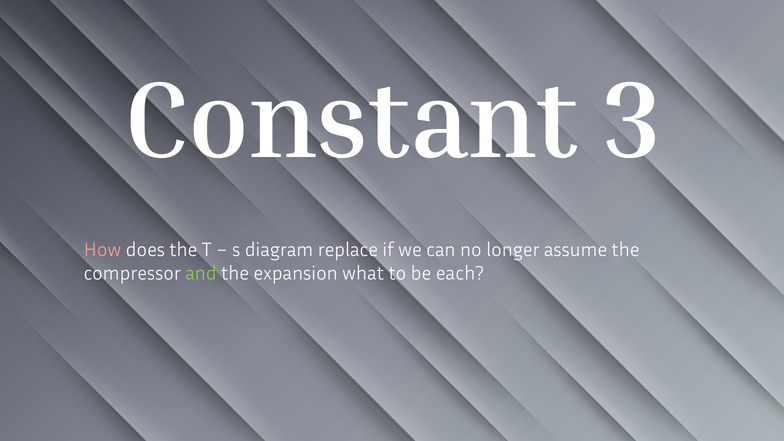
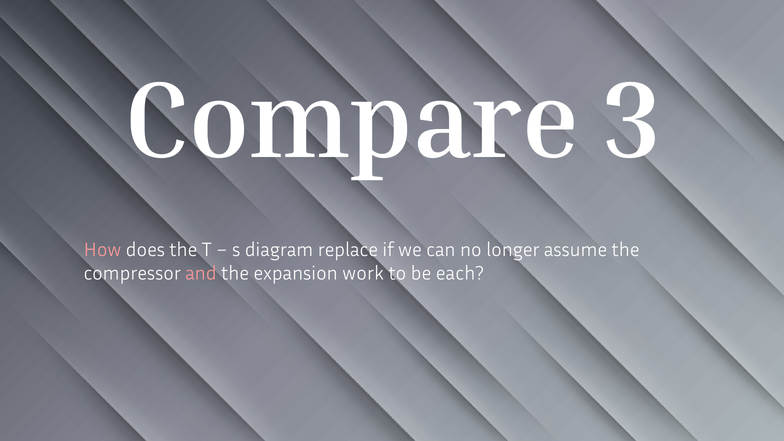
Constant: Constant -> Compare
and colour: light green -> pink
what: what -> work
